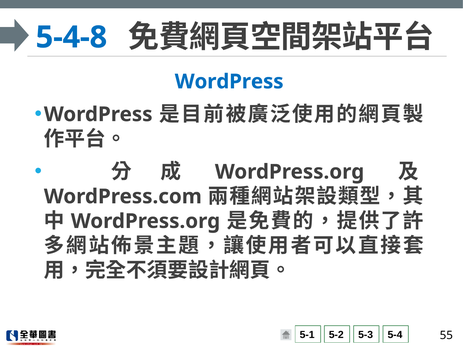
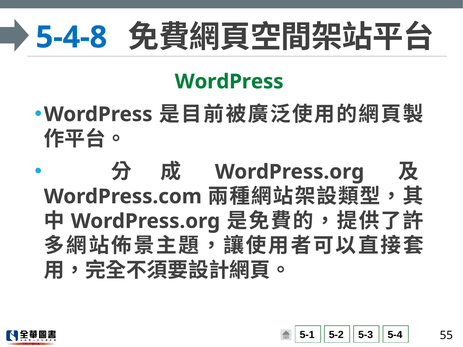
WordPress at (229, 82) colour: blue -> green
